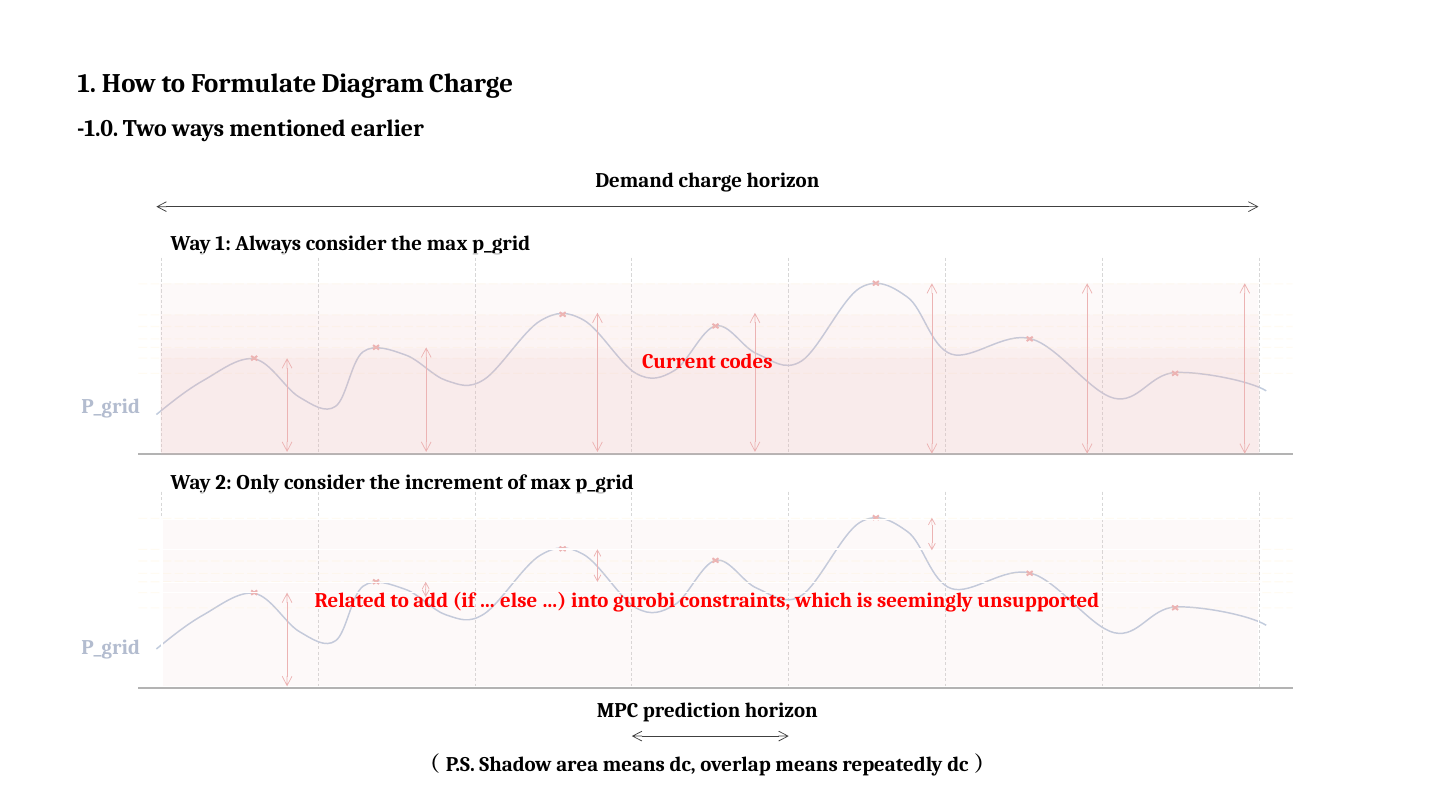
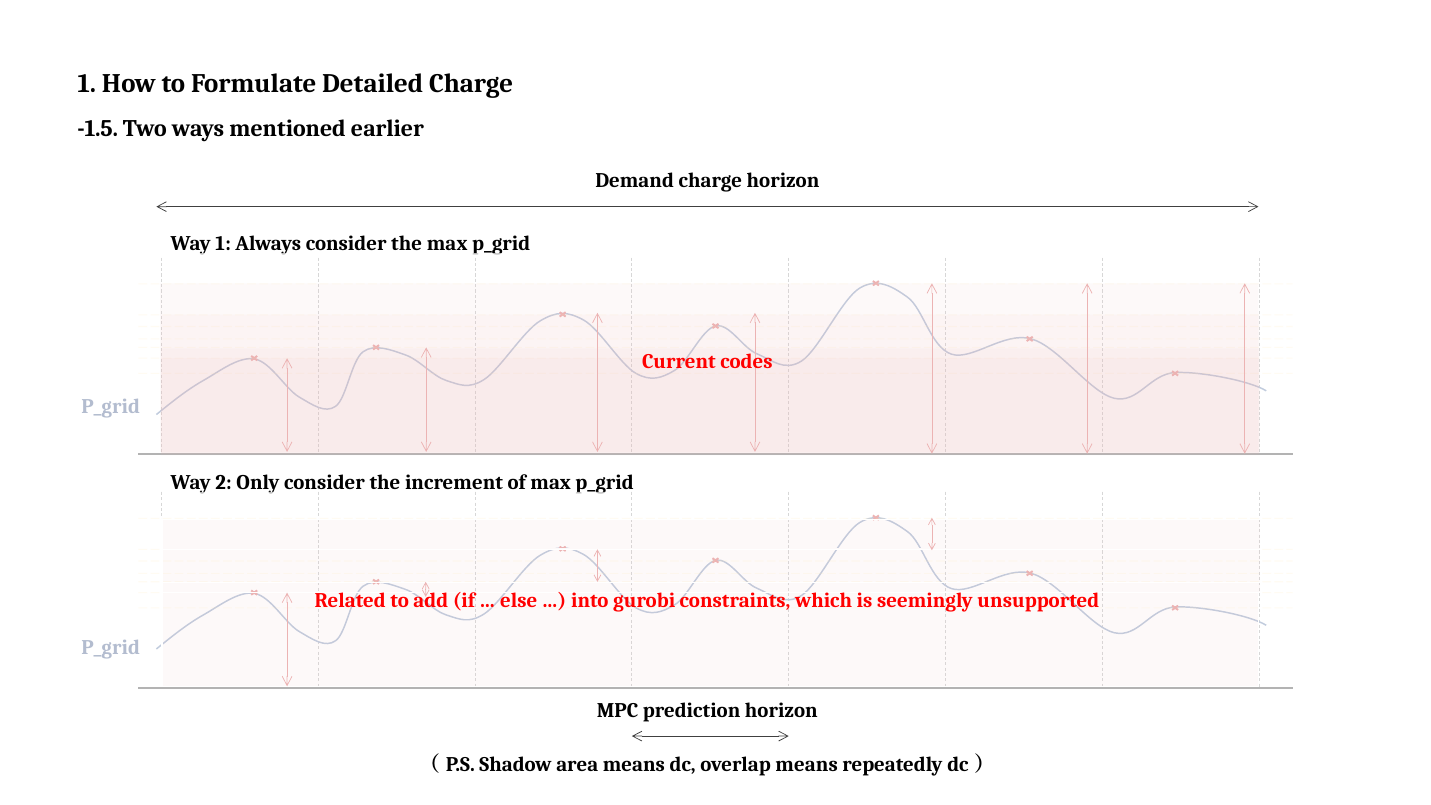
Diagram: Diagram -> Detailed
-1.0: -1.0 -> -1.5
